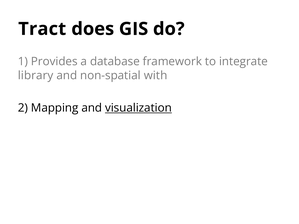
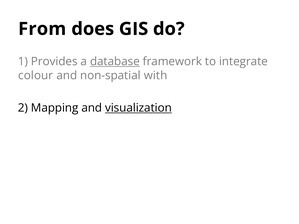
Tract: Tract -> From
database underline: none -> present
library: library -> colour
